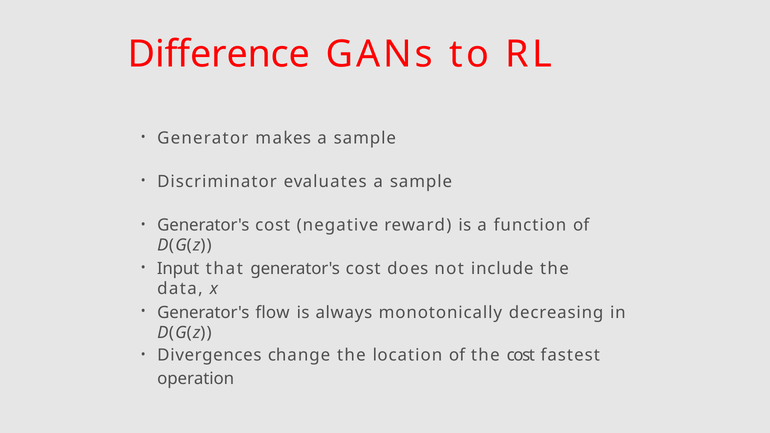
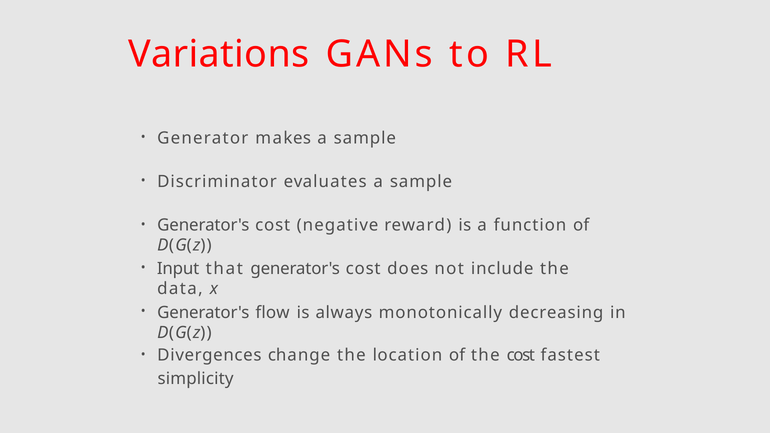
Difference: Difference -> Variations
operation: operation -> simplicity
